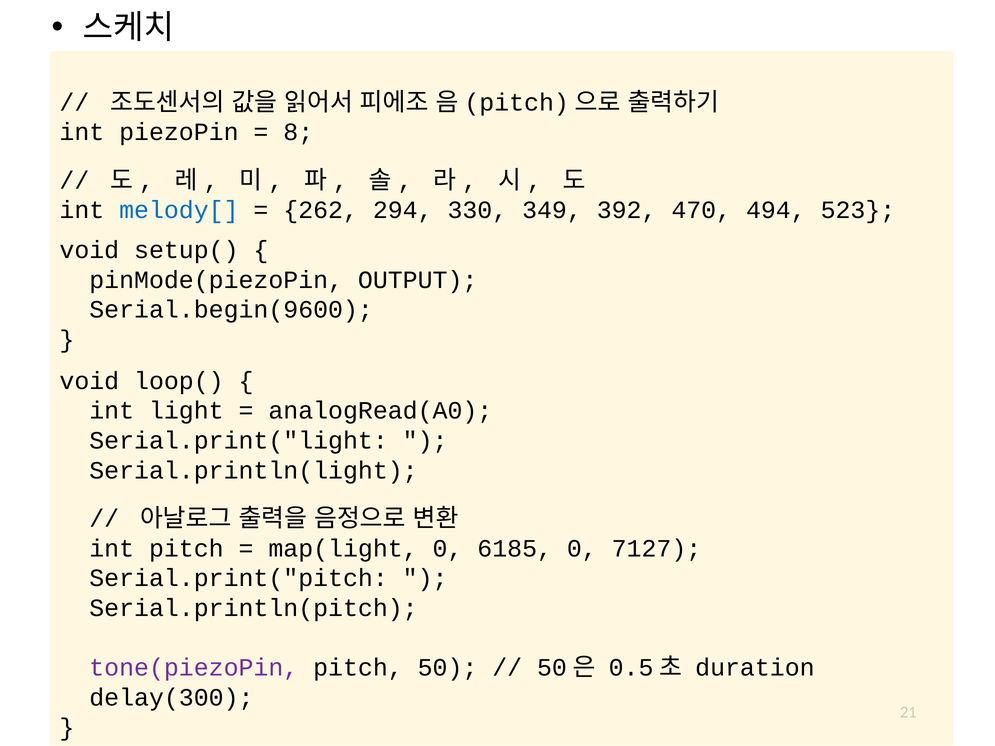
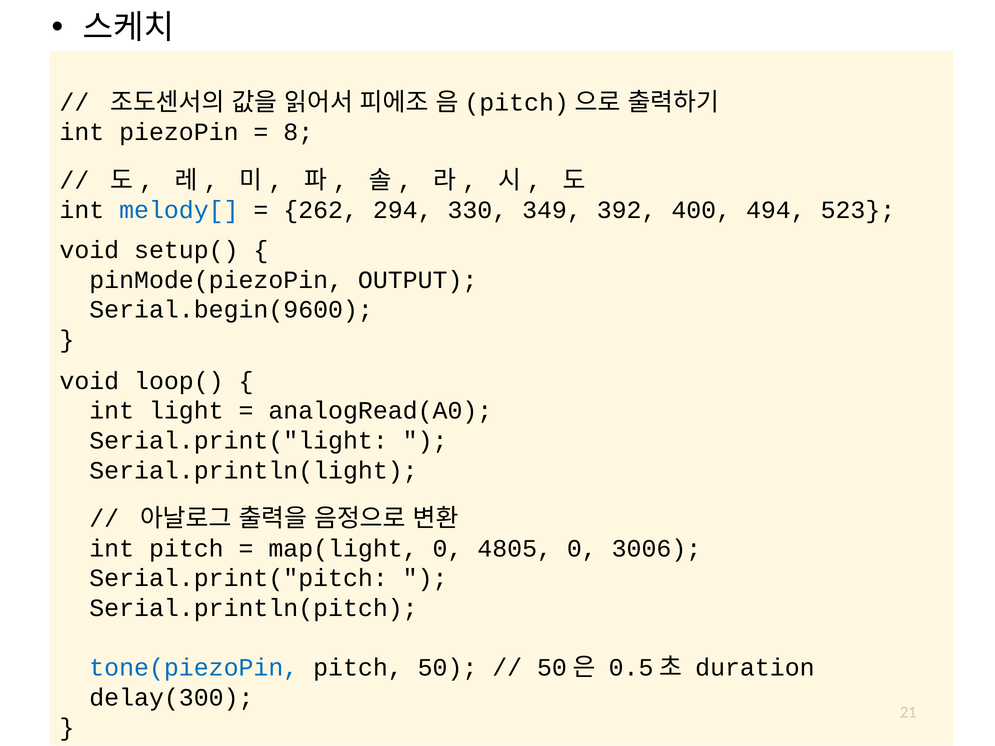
470: 470 -> 400
6185: 6185 -> 4805
7127: 7127 -> 3006
tone(piezoPin colour: purple -> blue
